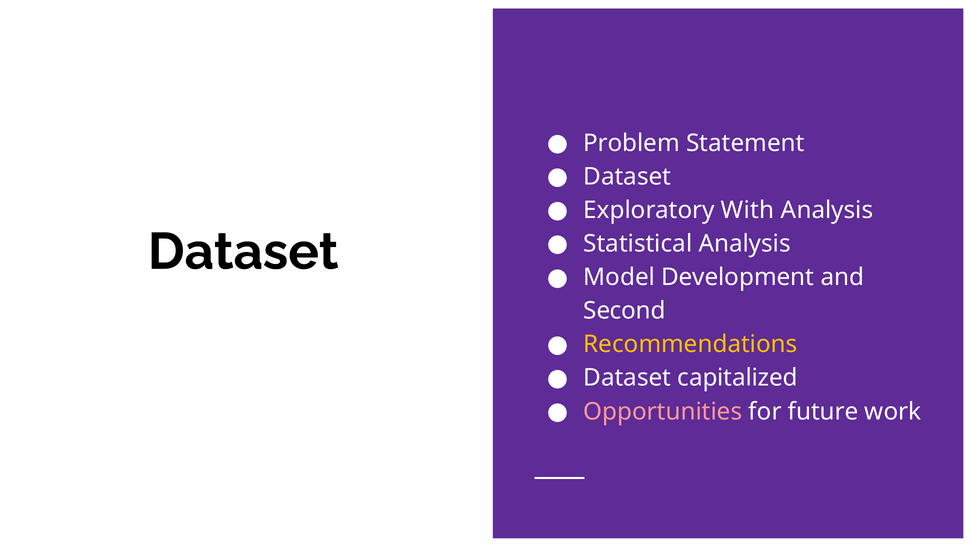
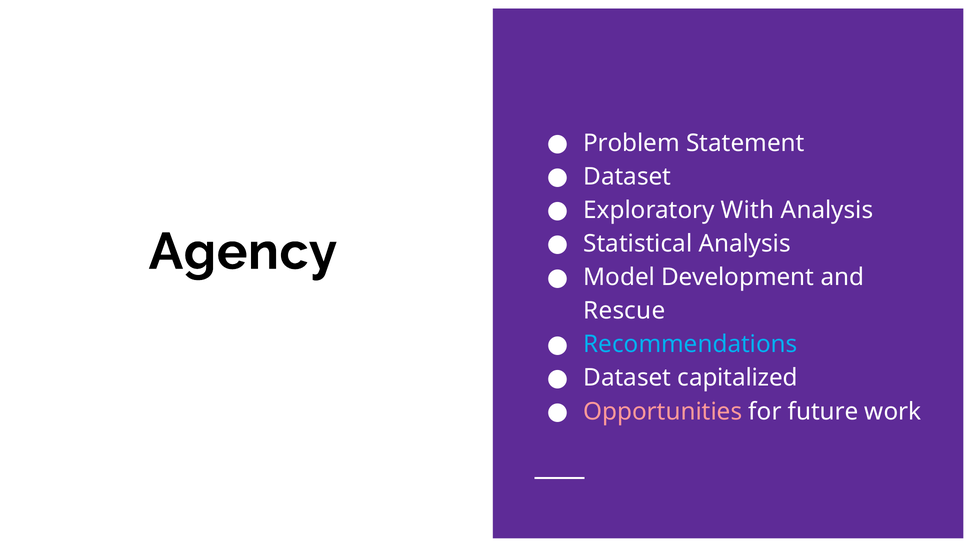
Dataset at (243, 252): Dataset -> Agency
Second: Second -> Rescue
Recommendations colour: yellow -> light blue
